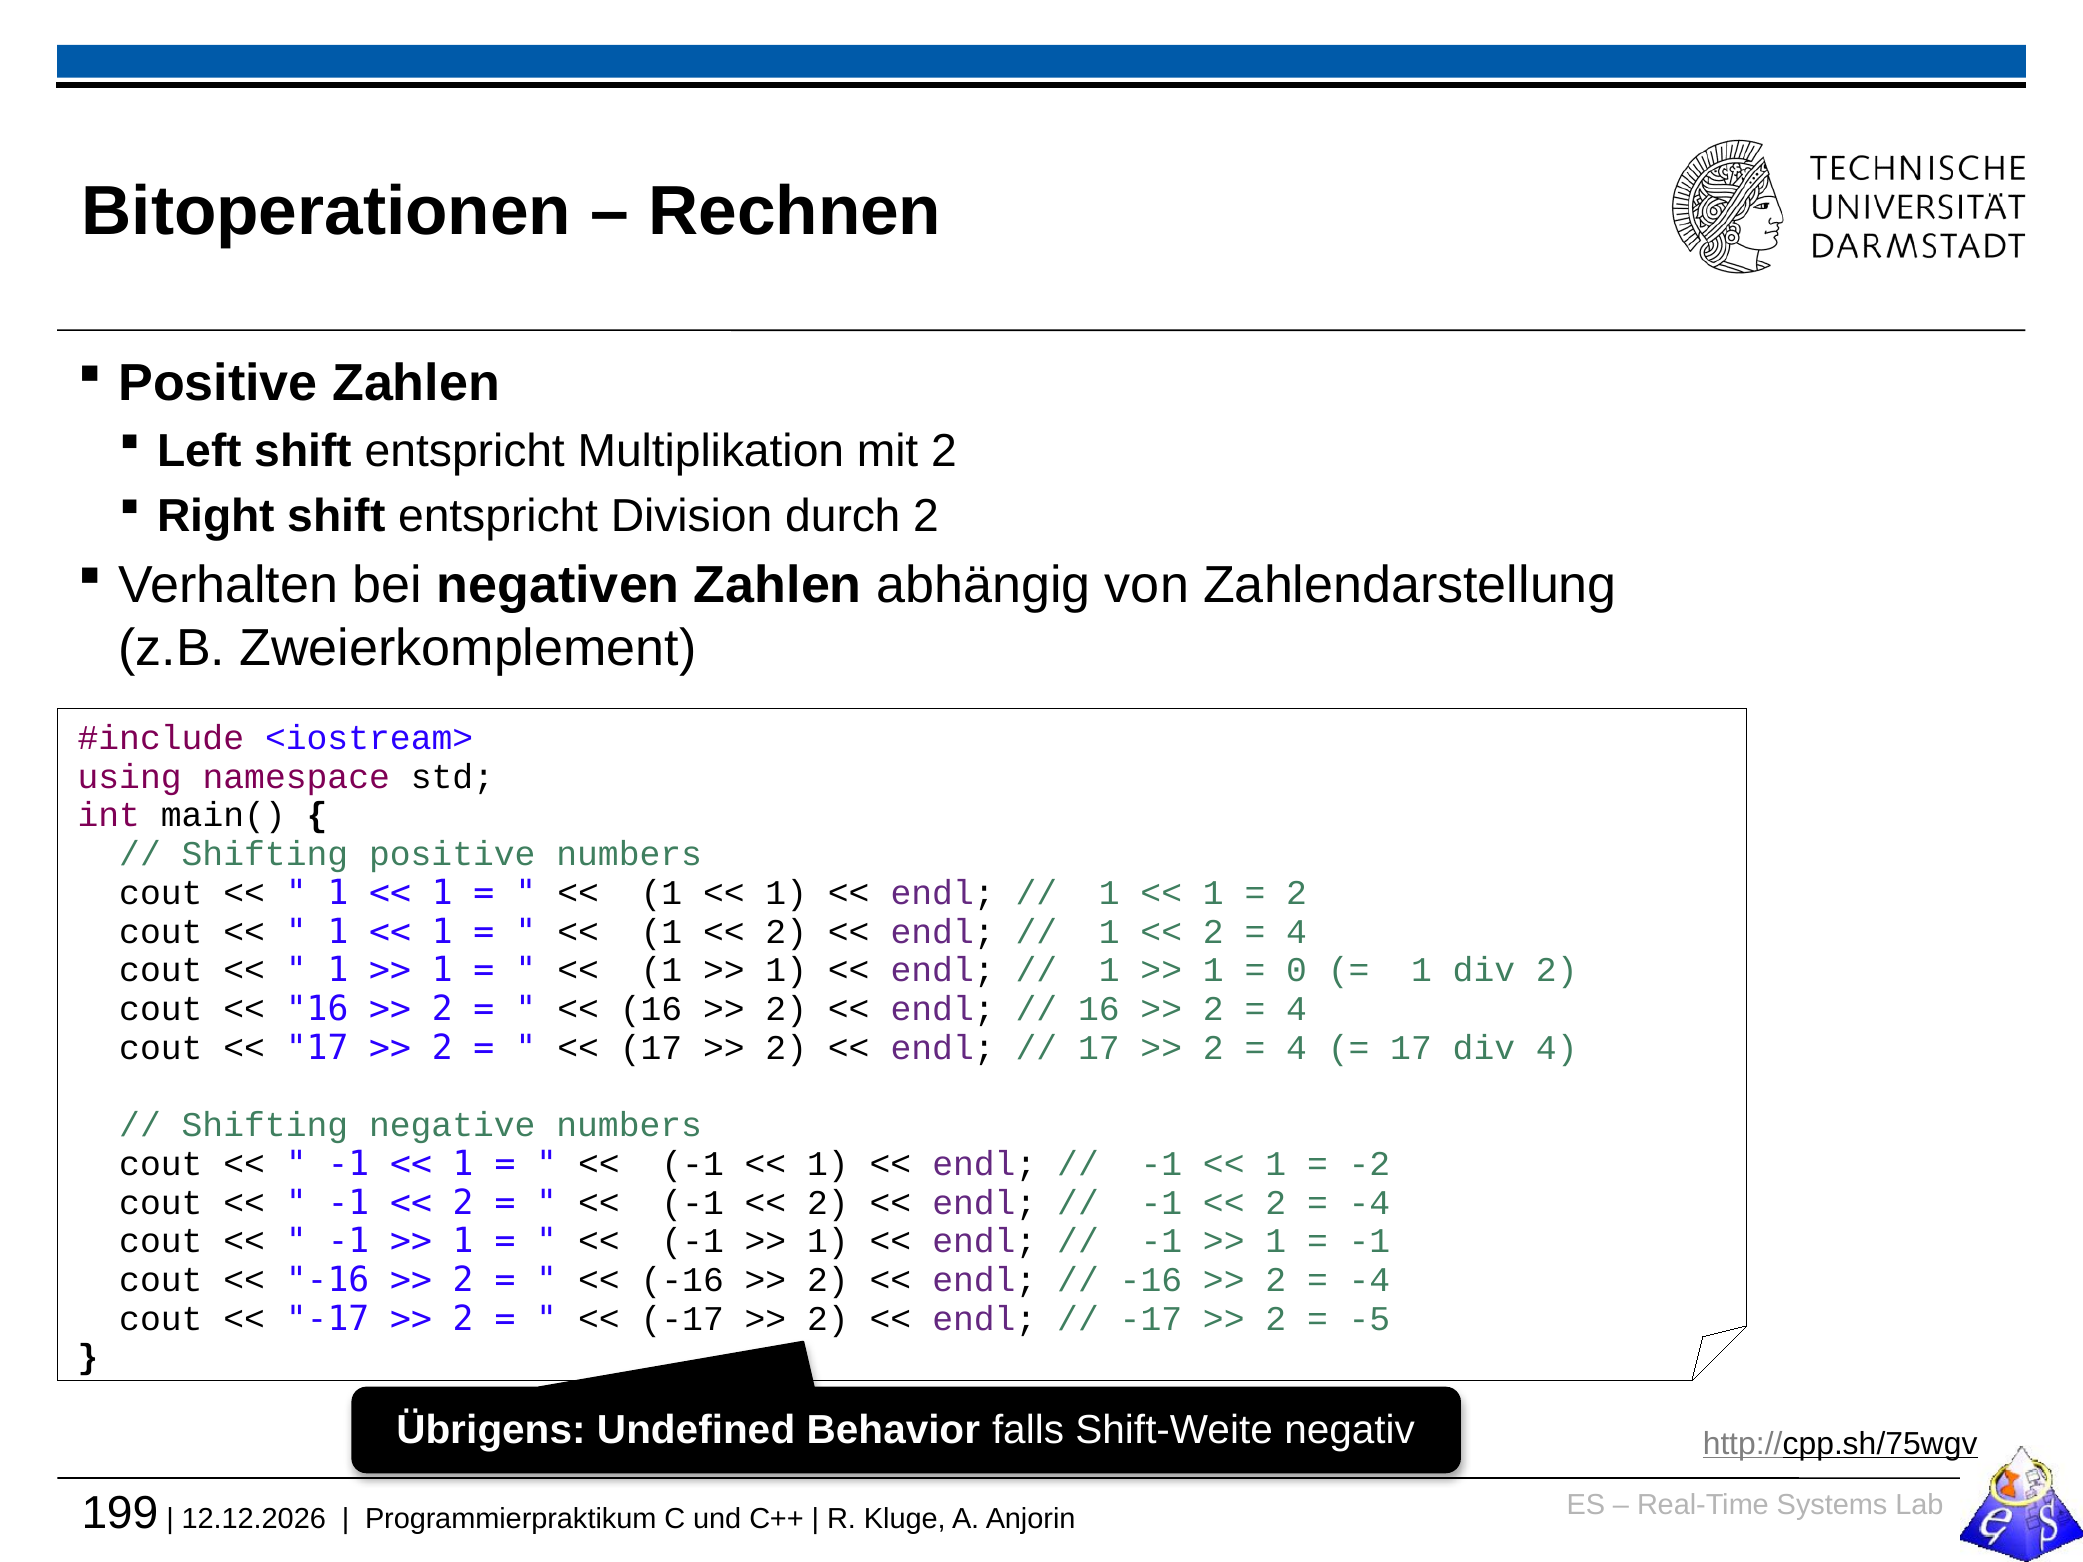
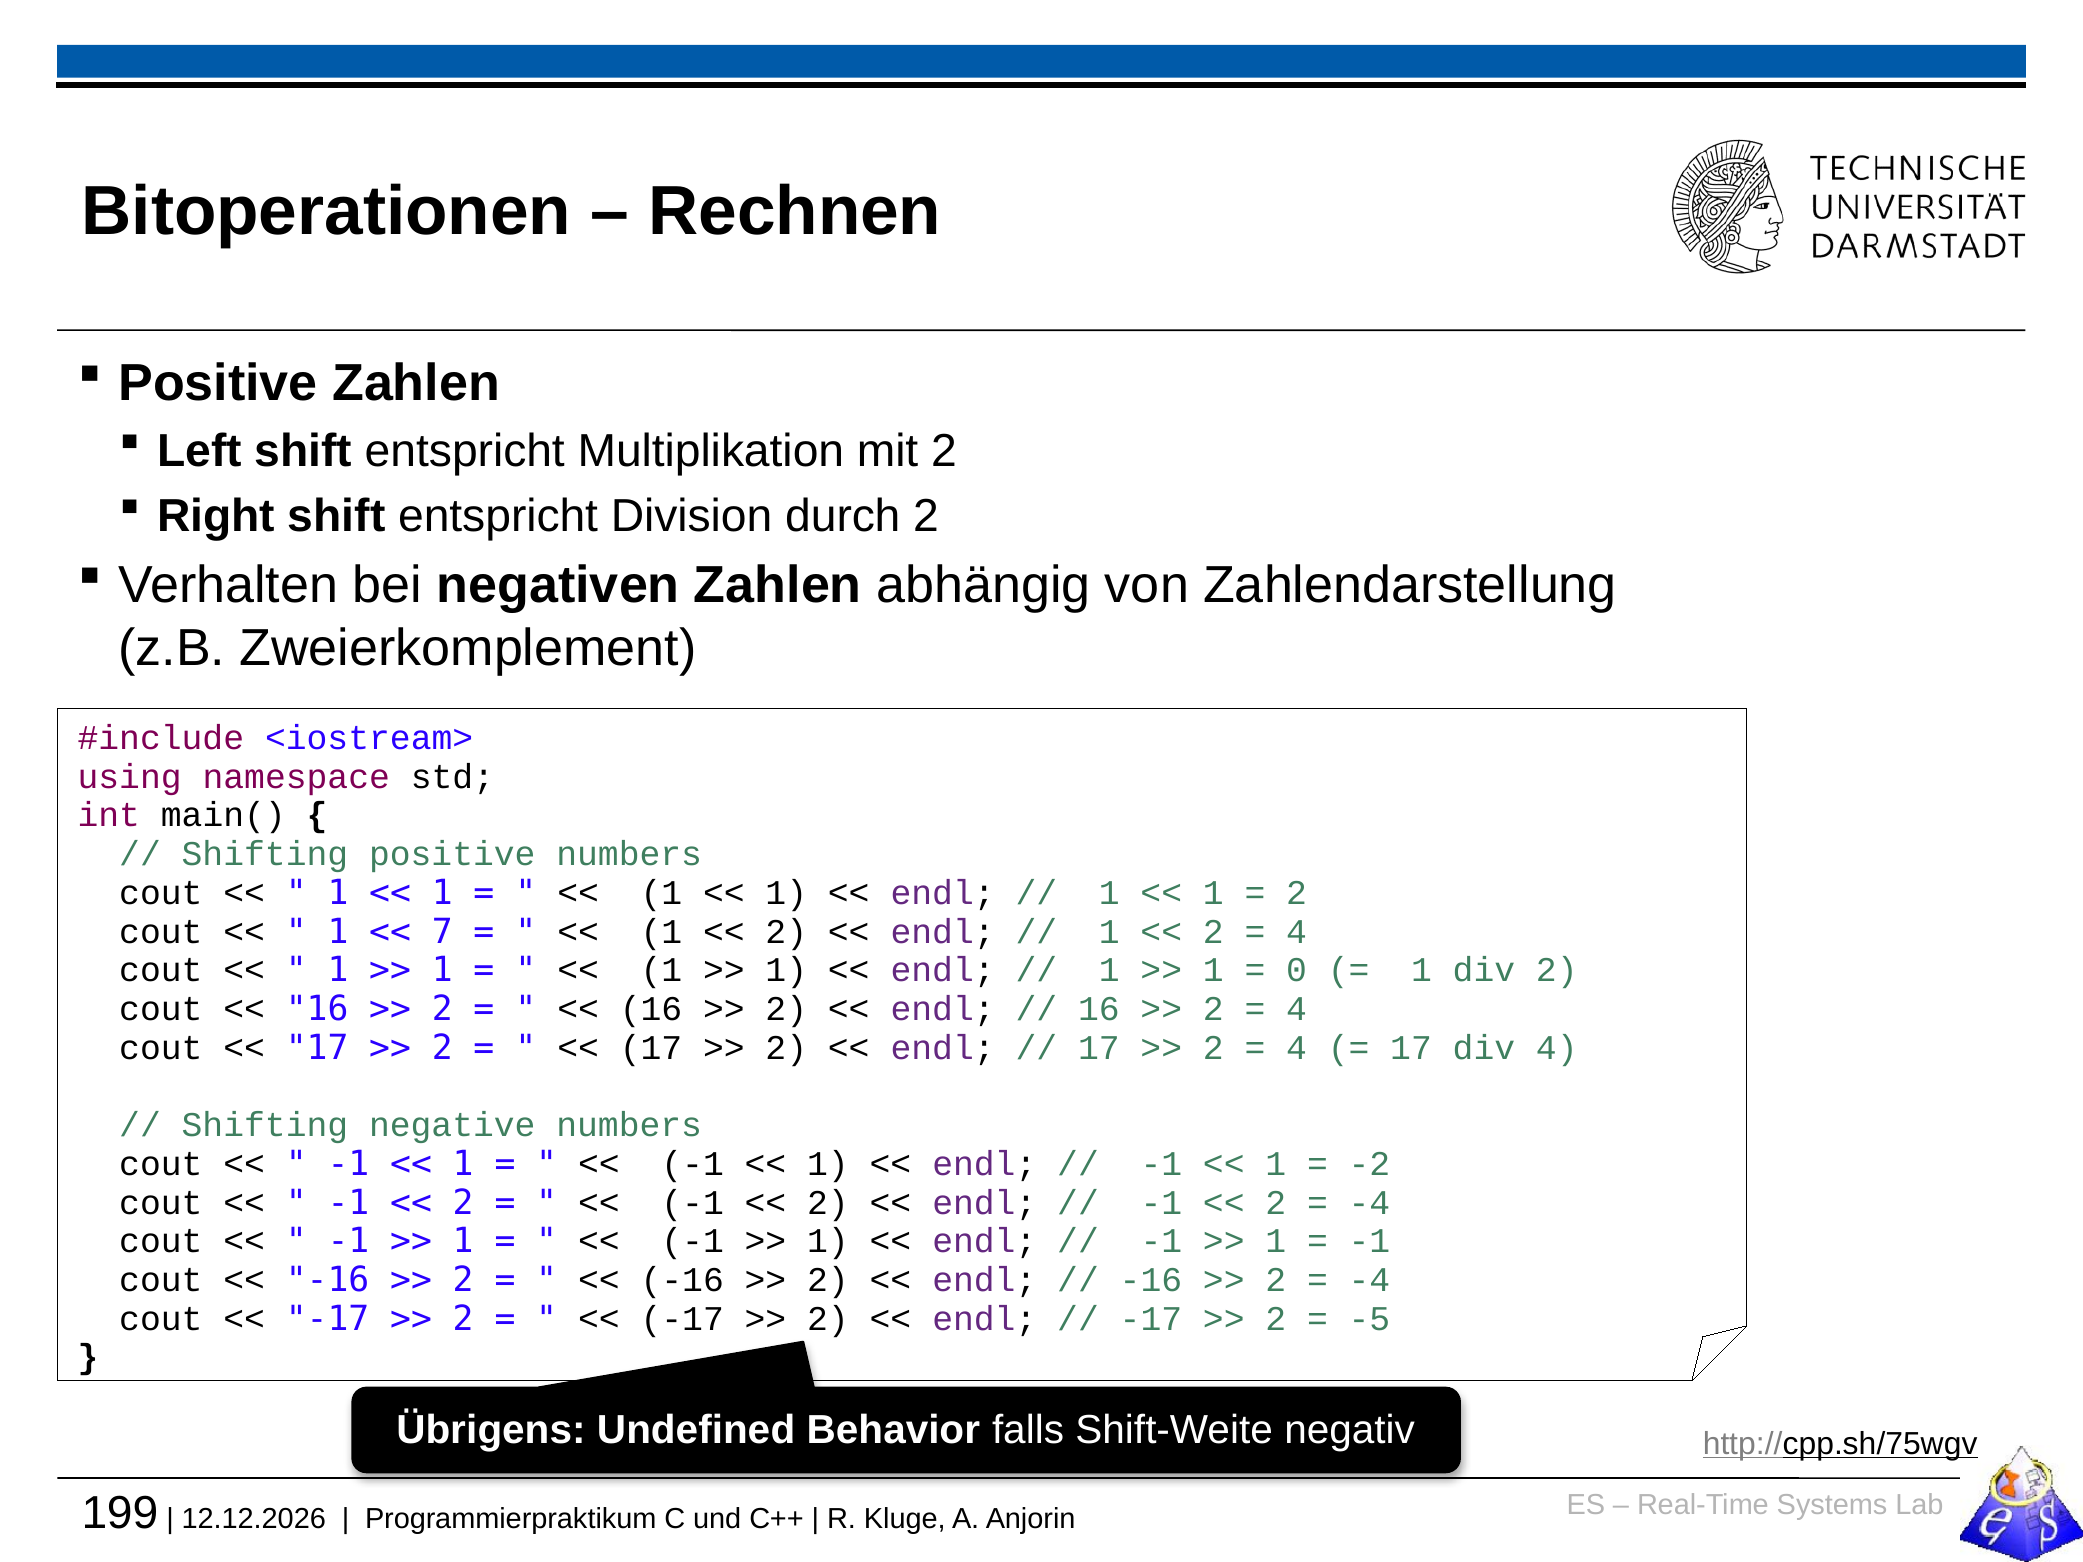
1 at (442, 932): 1 -> 7
